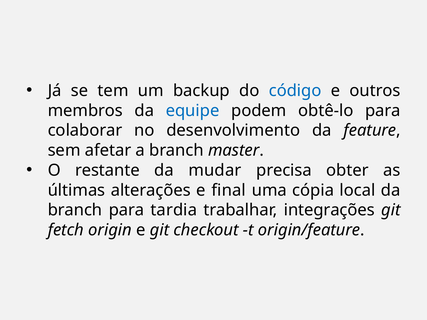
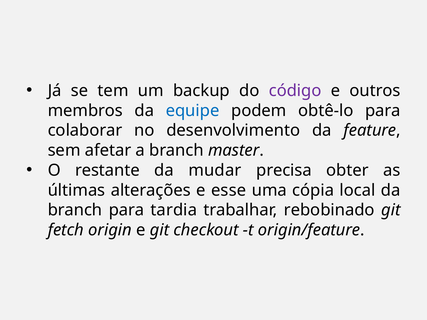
código colour: blue -> purple
final: final -> esse
integrações: integrações -> rebobinado
